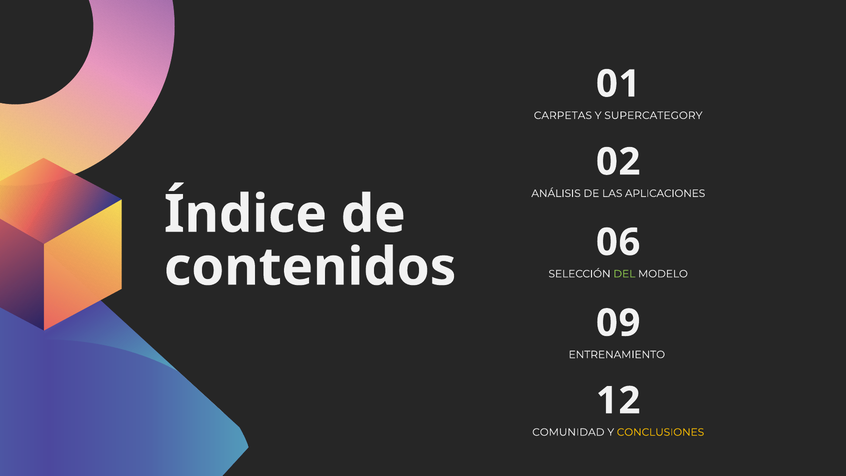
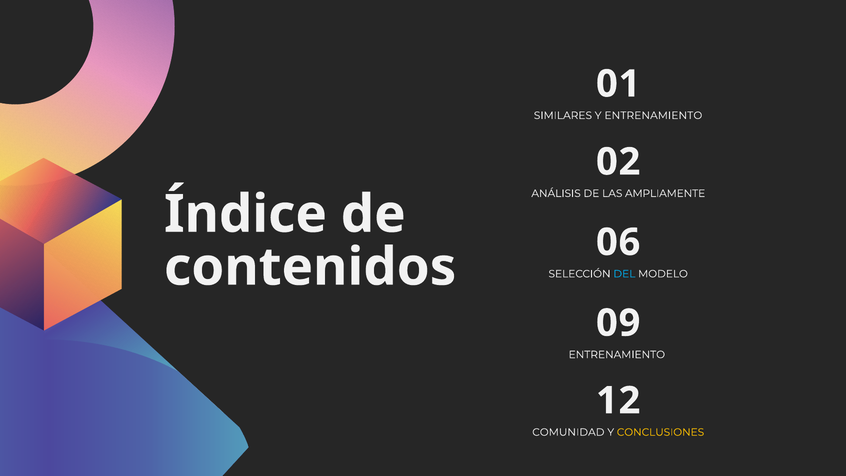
CARPETAS: CARPETAS -> SIMILARES
Y SUPERCATEGORY: SUPERCATEGORY -> ENTRENAMIENTO
APLICACIONES: APLICACIONES -> AMPLIAMENTE
DEL colour: light green -> light blue
